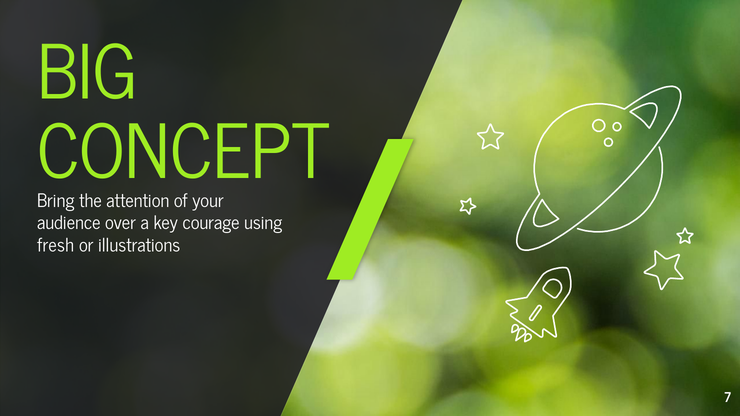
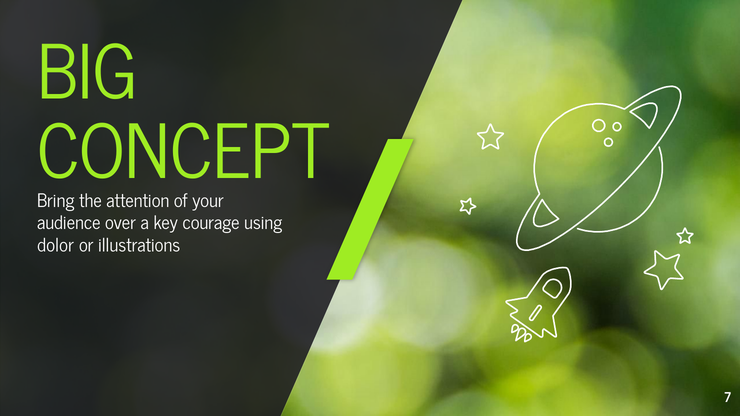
fresh: fresh -> dolor
